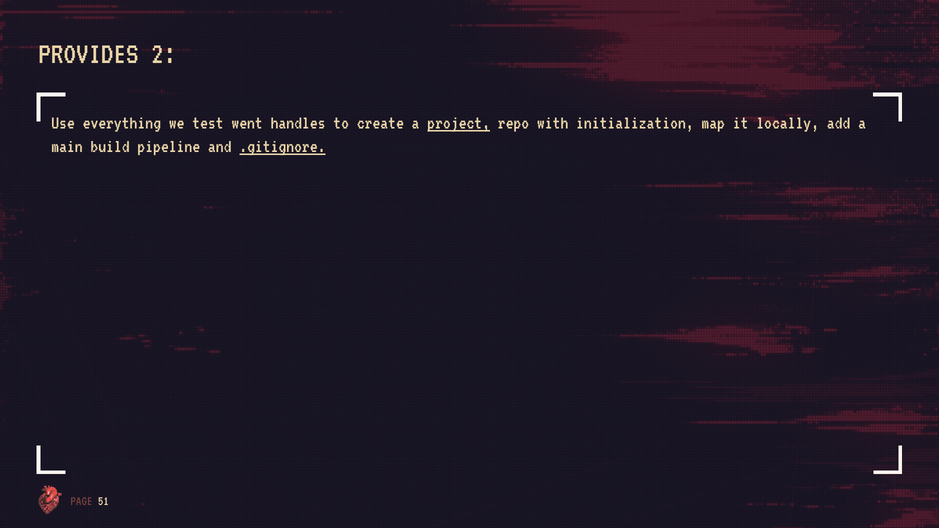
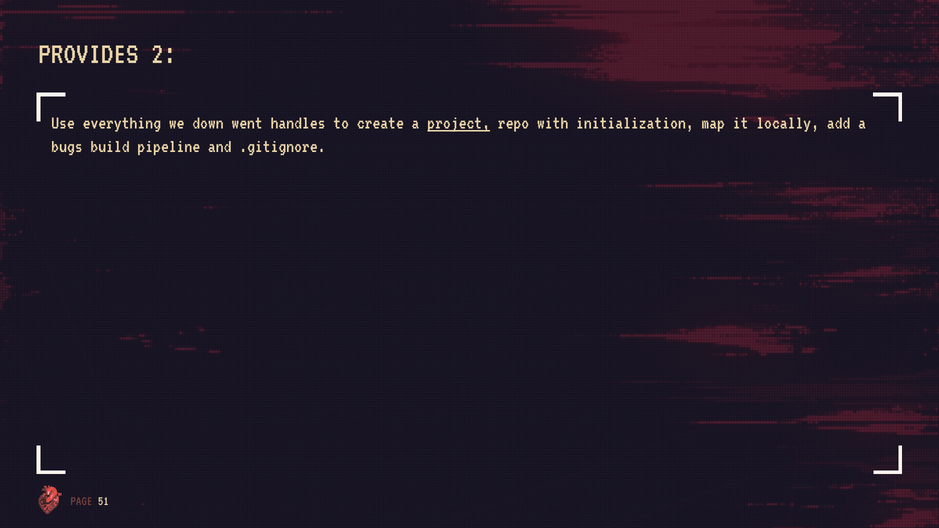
test: test -> down
main: main -> bugs
.gitignore underline: present -> none
